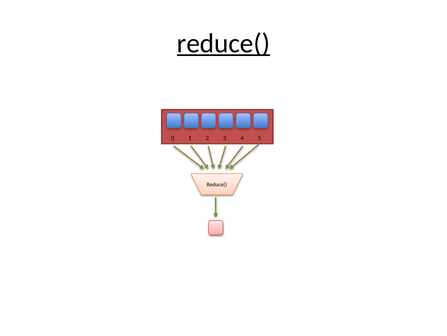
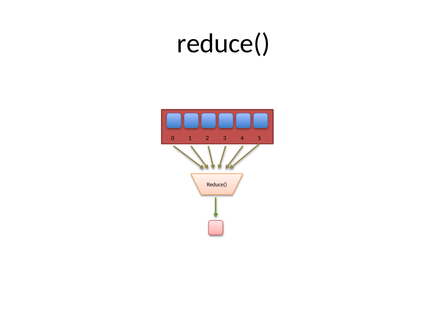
reduce( at (223, 43) underline: present -> none
